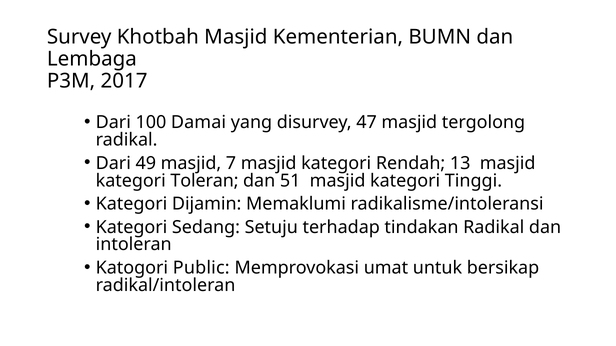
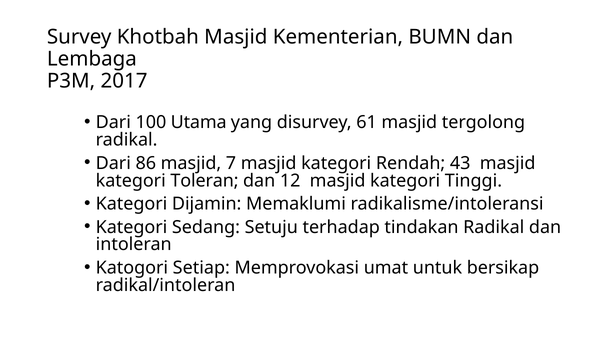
Damai: Damai -> Utama
47: 47 -> 61
49: 49 -> 86
13: 13 -> 43
51: 51 -> 12
Public: Public -> Setiap
